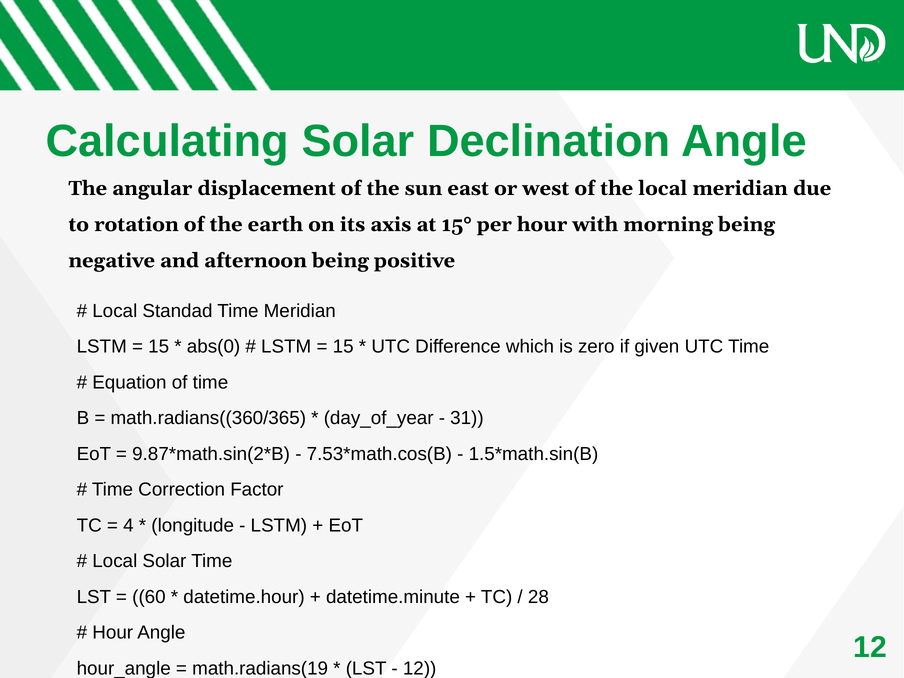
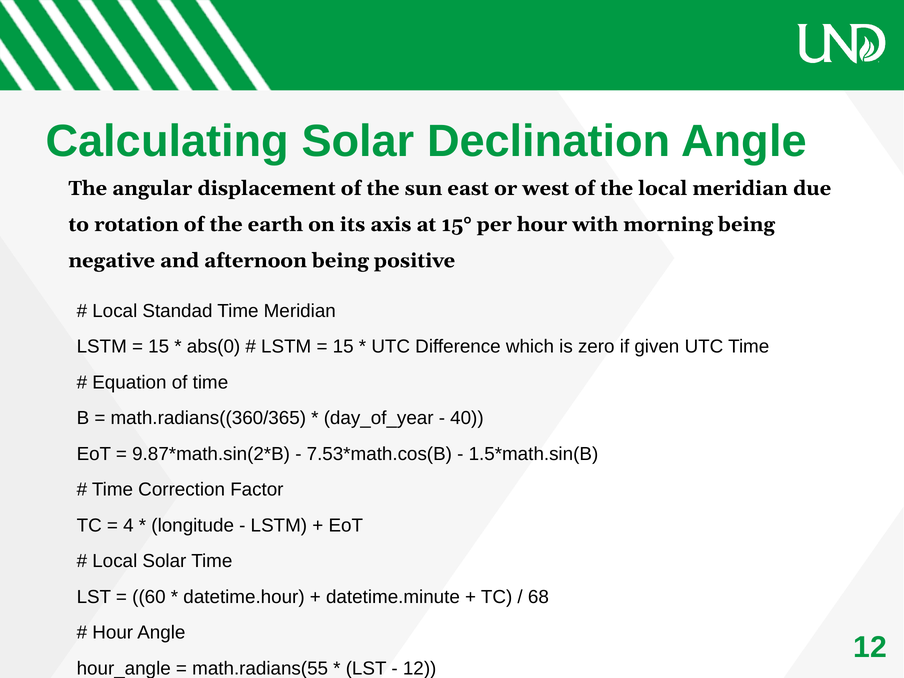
31: 31 -> 40
28: 28 -> 68
math.radians(19: math.radians(19 -> math.radians(55
